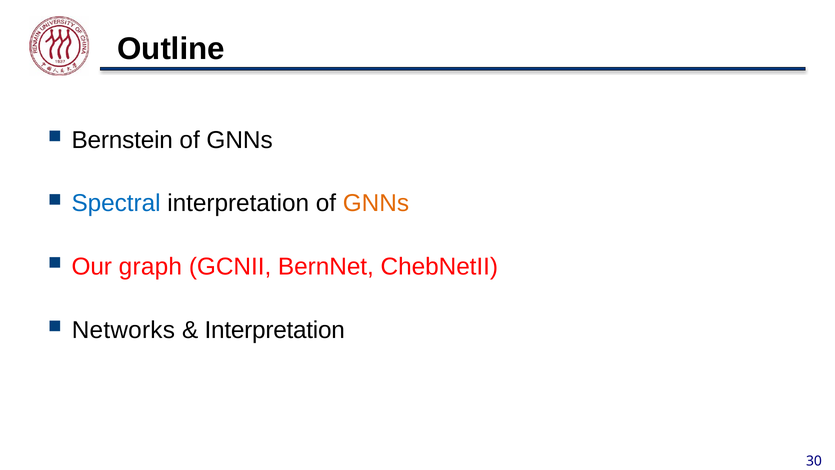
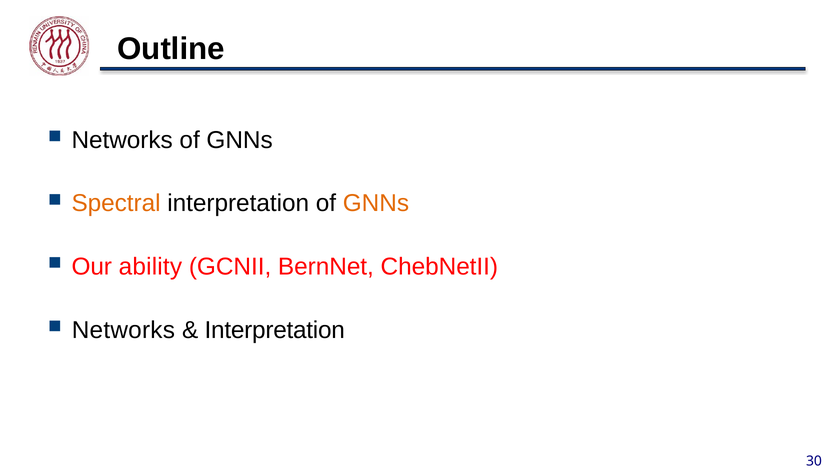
Bernstein at (122, 140): Bernstein -> Networks
Spectral colour: blue -> orange
graph: graph -> ability
